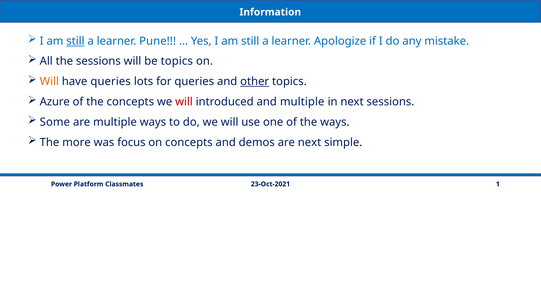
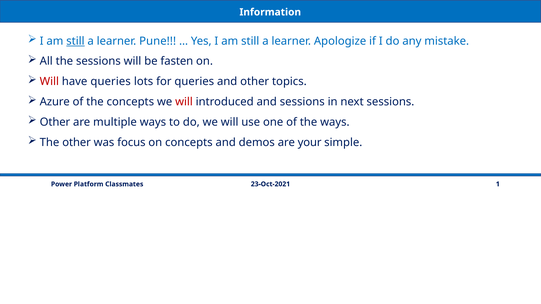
be topics: topics -> fasten
Will at (49, 82) colour: orange -> red
other at (255, 82) underline: present -> none
and multiple: multiple -> sessions
Some at (55, 122): Some -> Other
The more: more -> other
are next: next -> your
